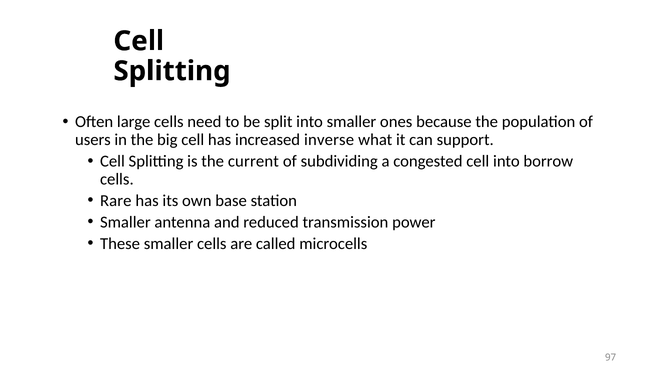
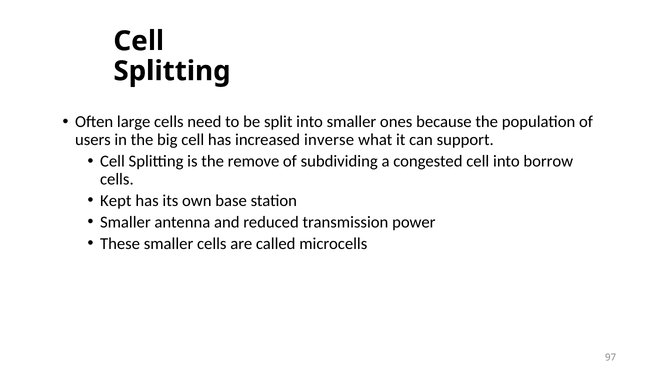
current: current -> remove
Rare: Rare -> Kept
